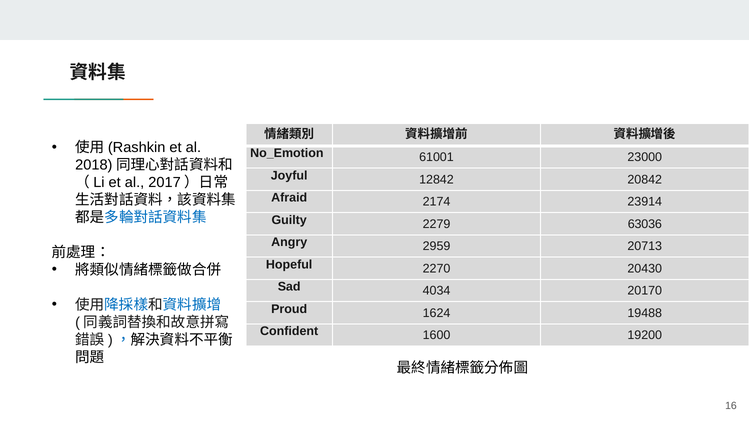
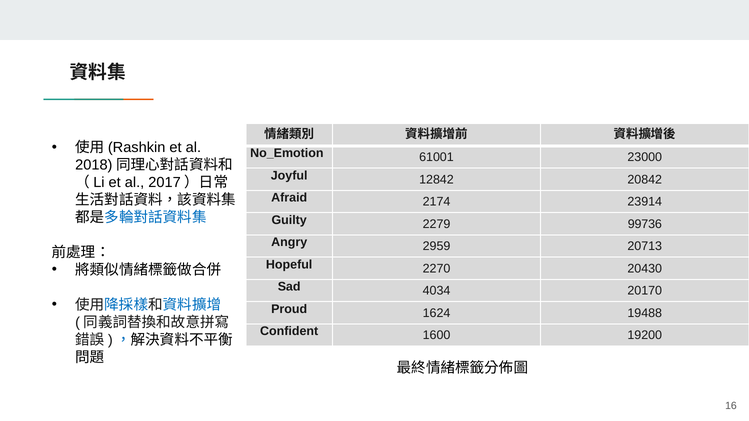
63036: 63036 -> 99736
